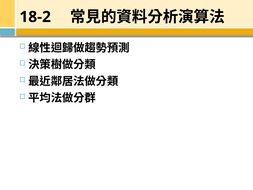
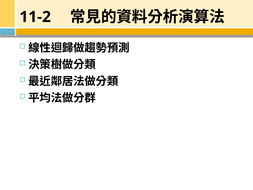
18-2: 18-2 -> 11-2
